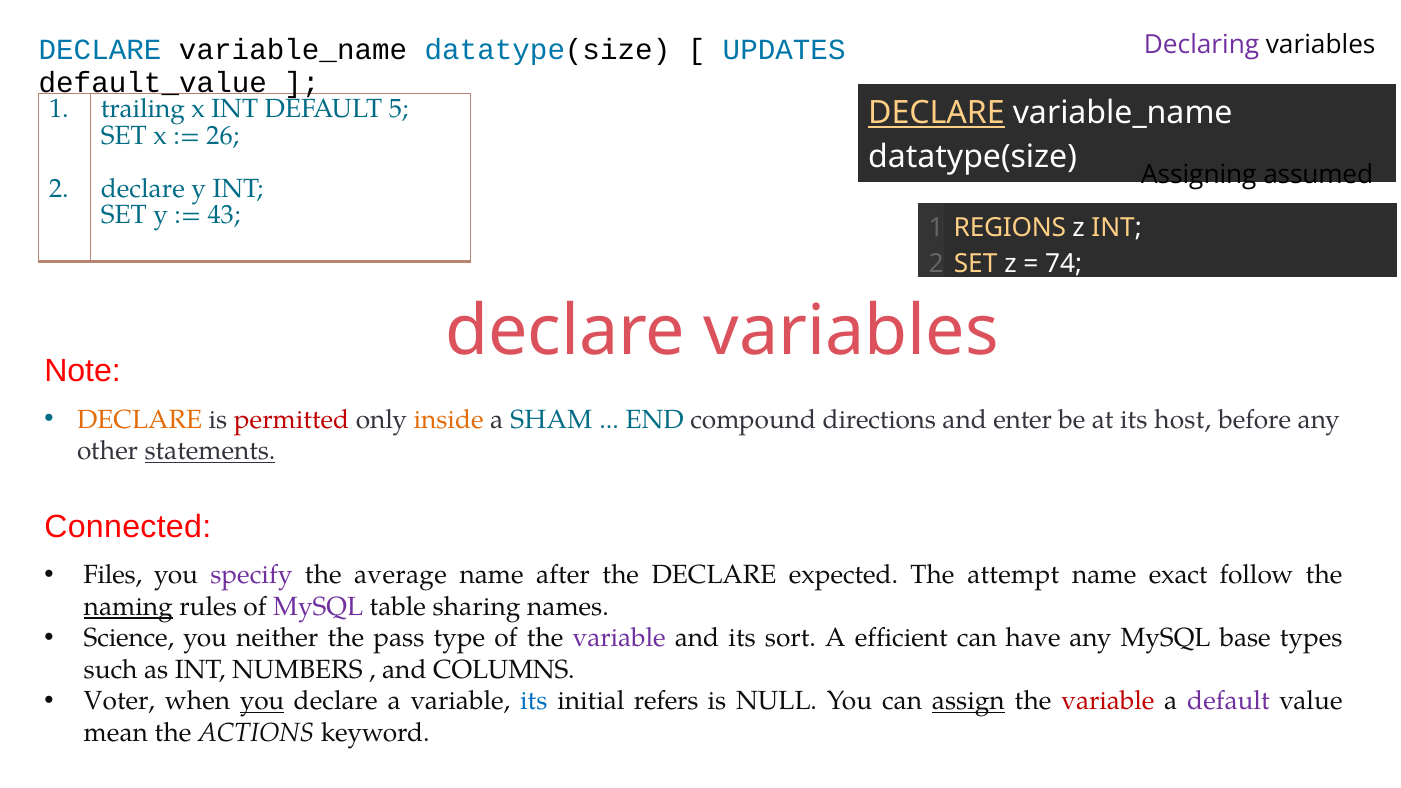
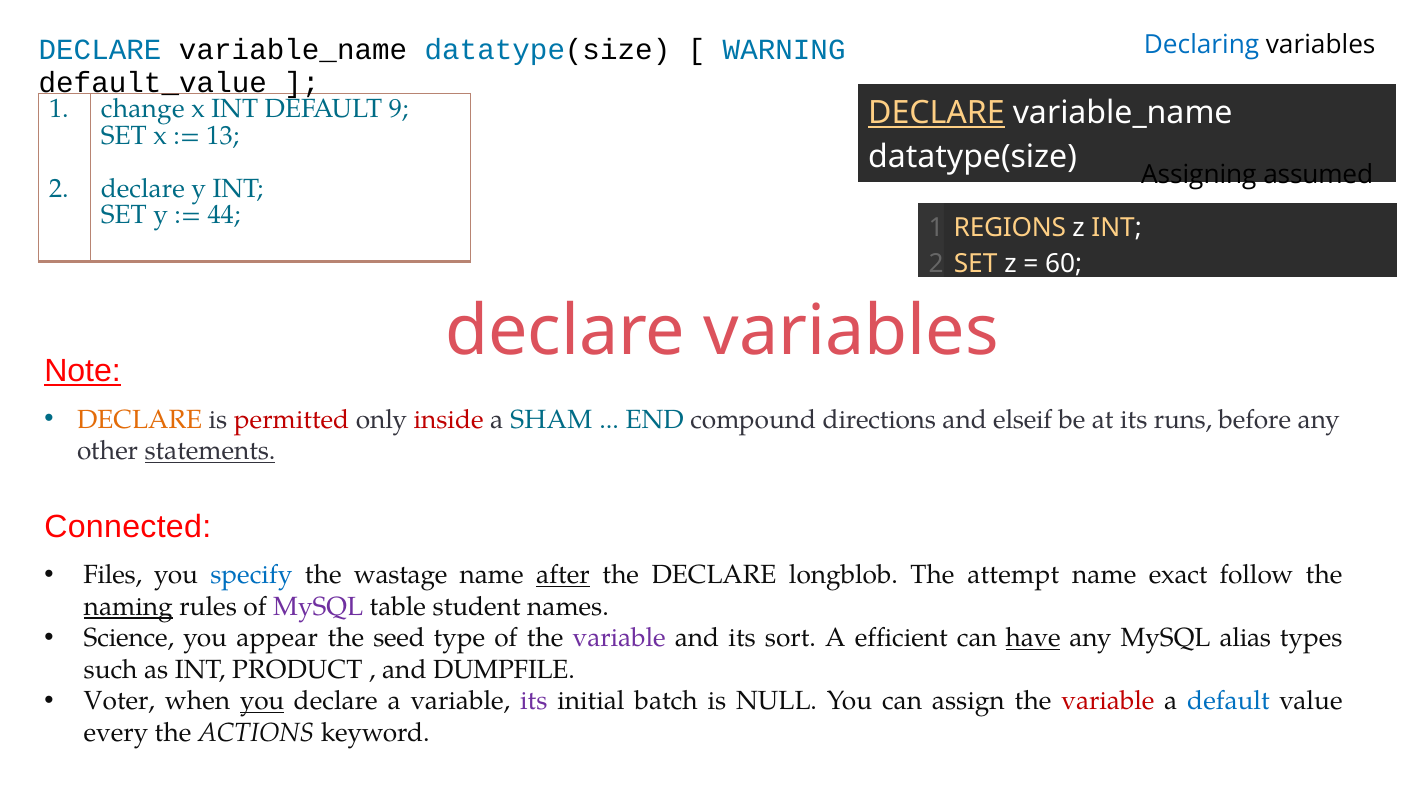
Declaring colour: purple -> blue
UPDATES: UPDATES -> WARNING
trailing: trailing -> change
5: 5 -> 9
26: 26 -> 13
43: 43 -> 44
74: 74 -> 60
Note underline: none -> present
inside colour: orange -> red
enter: enter -> elseif
host: host -> runs
specify colour: purple -> blue
average: average -> wastage
after underline: none -> present
expected: expected -> longblob
sharing: sharing -> student
neither: neither -> appear
pass: pass -> seed
have underline: none -> present
base: base -> alias
NUMBERS: NUMBERS -> PRODUCT
COLUMNS: COLUMNS -> DUMPFILE
its at (534, 701) colour: blue -> purple
refers: refers -> batch
assign underline: present -> none
default at (1228, 701) colour: purple -> blue
mean: mean -> every
